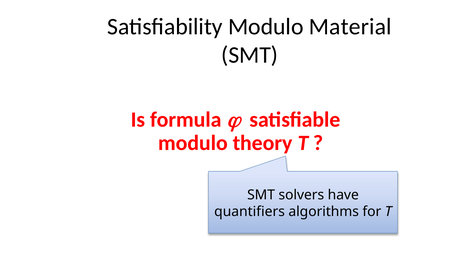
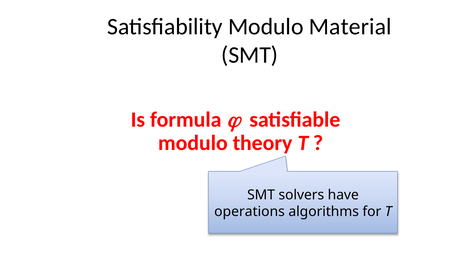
quantifiers: quantifiers -> operations
